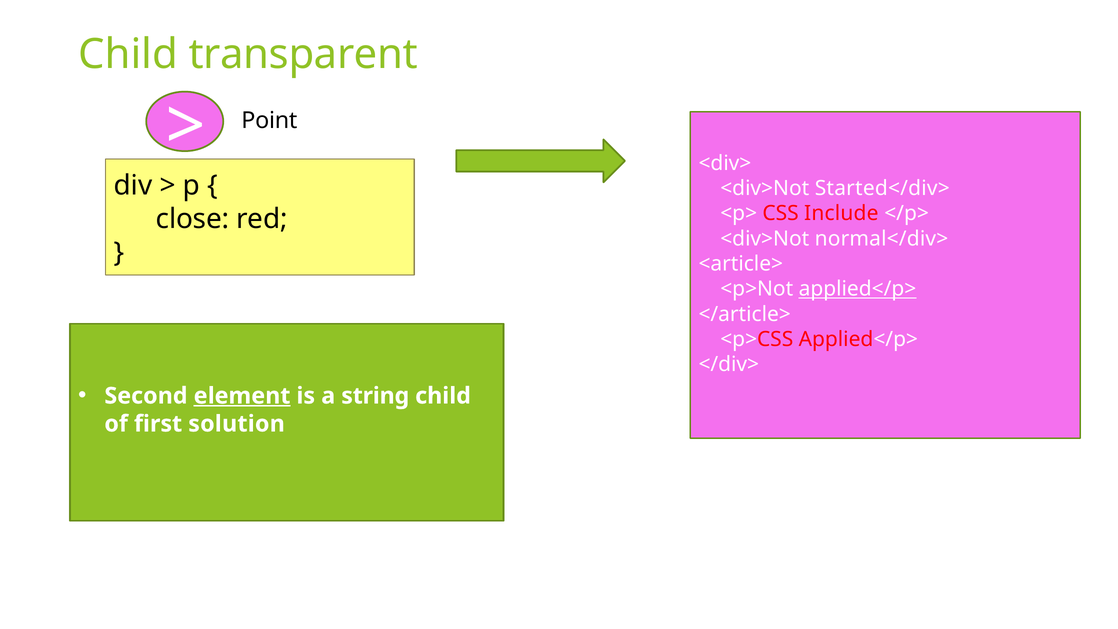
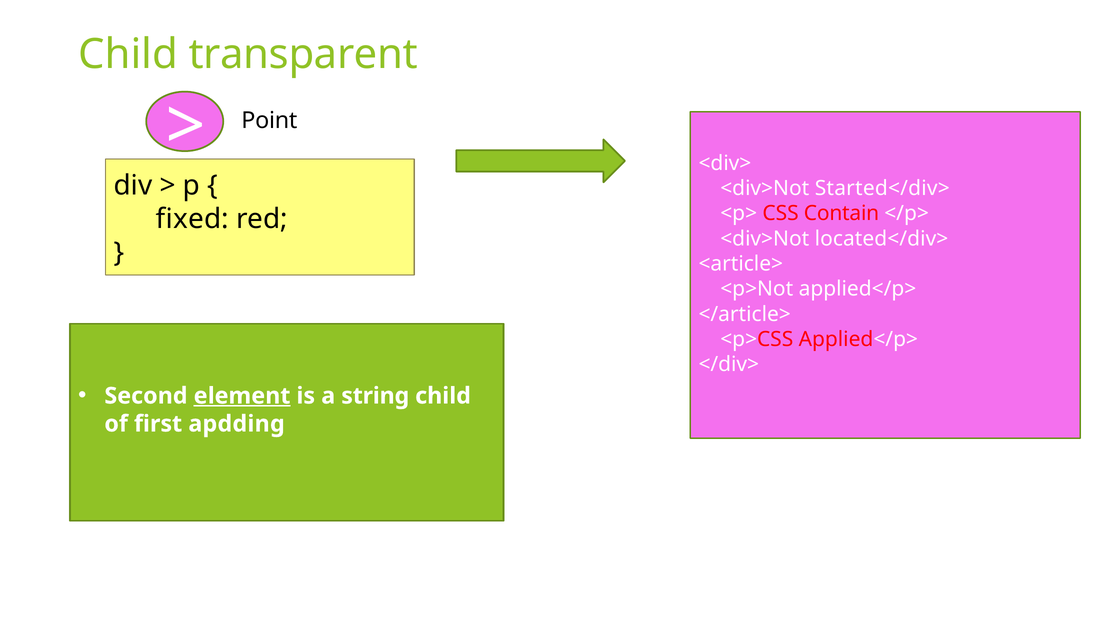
Include: Include -> Contain
close: close -> fixed
normal</div>: normal</div> -> located</div>
applied</p> at (857, 289) underline: present -> none
solution: solution -> apdding
